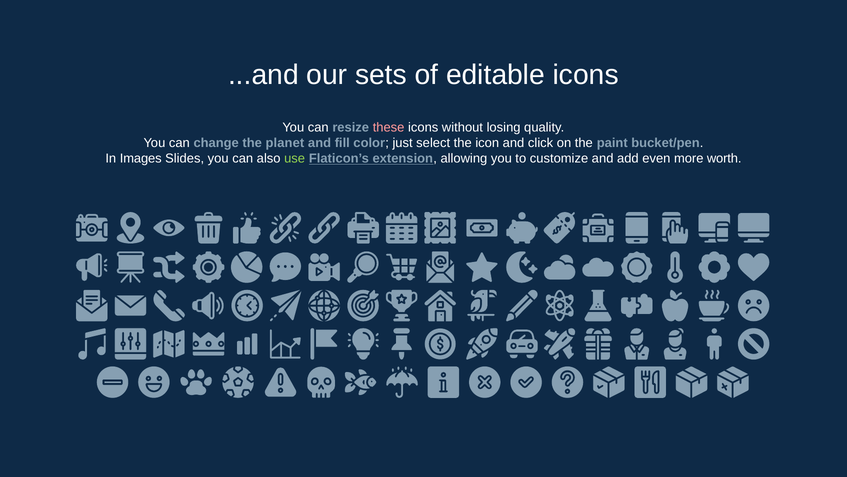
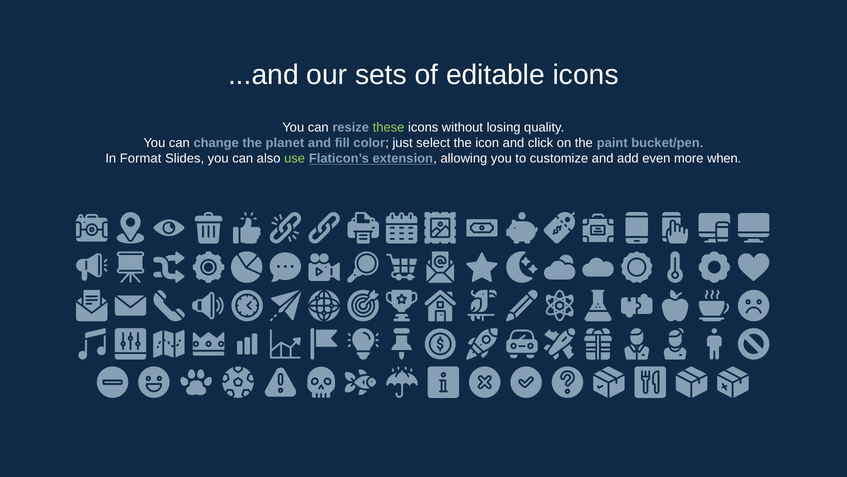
these colour: pink -> light green
Images: Images -> Format
worth: worth -> when
